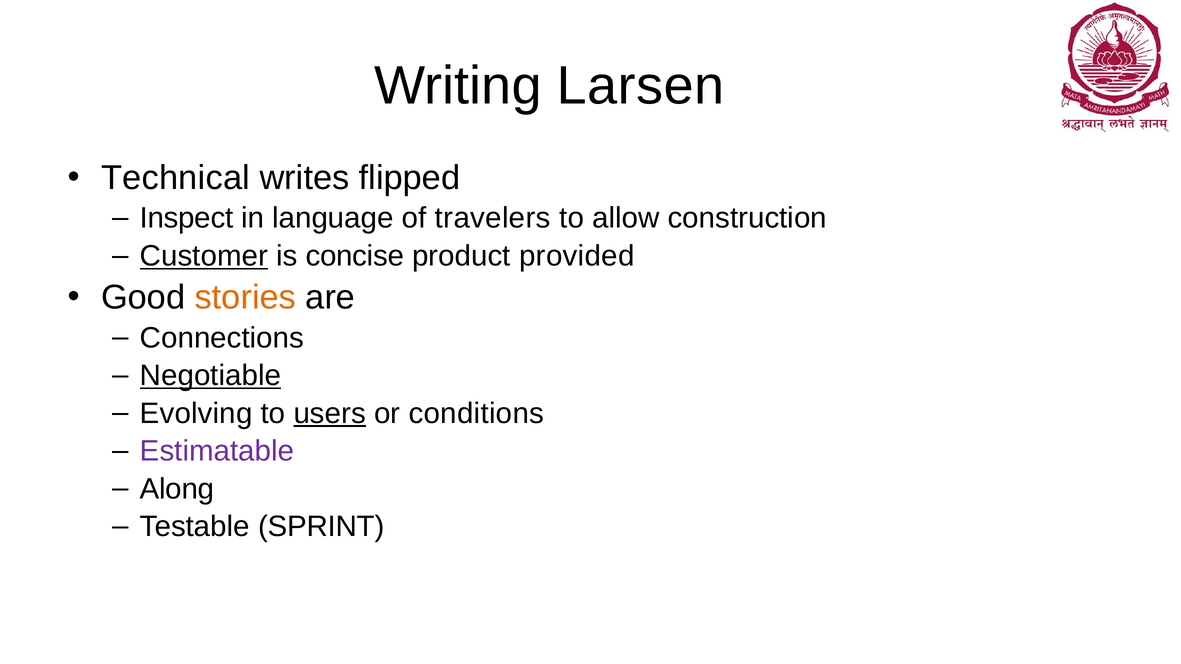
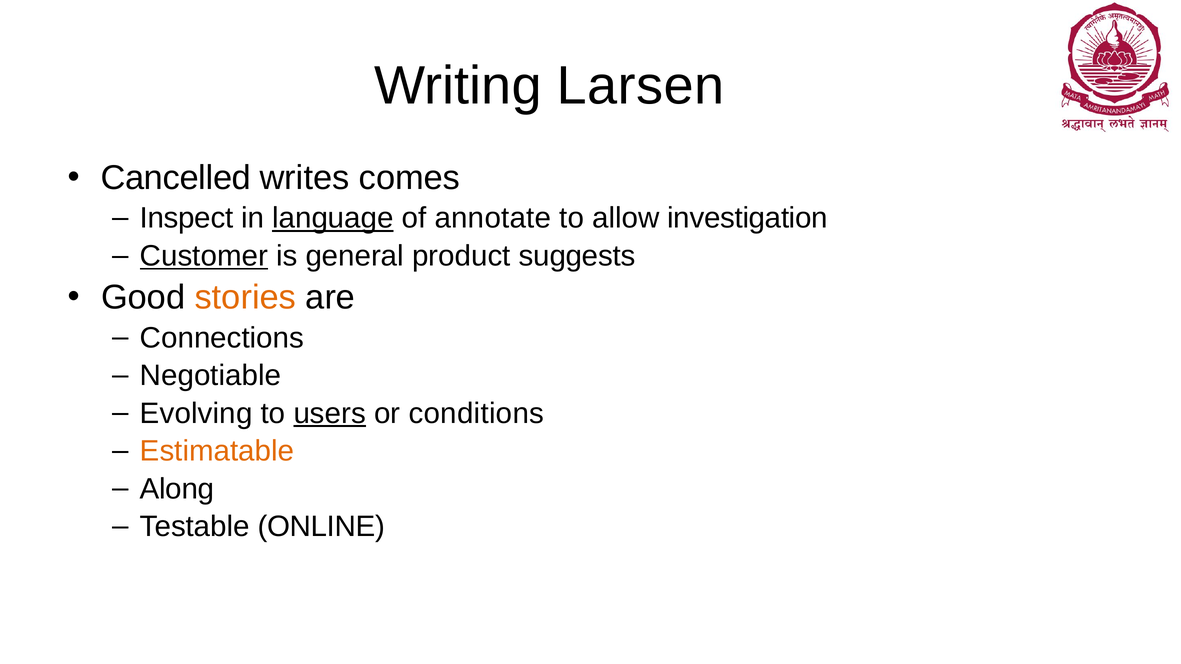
Technical: Technical -> Cancelled
flipped: flipped -> comes
language underline: none -> present
travelers: travelers -> annotate
construction: construction -> investigation
concise: concise -> general
provided: provided -> suggests
Negotiable underline: present -> none
Estimatable colour: purple -> orange
SPRINT: SPRINT -> ONLINE
